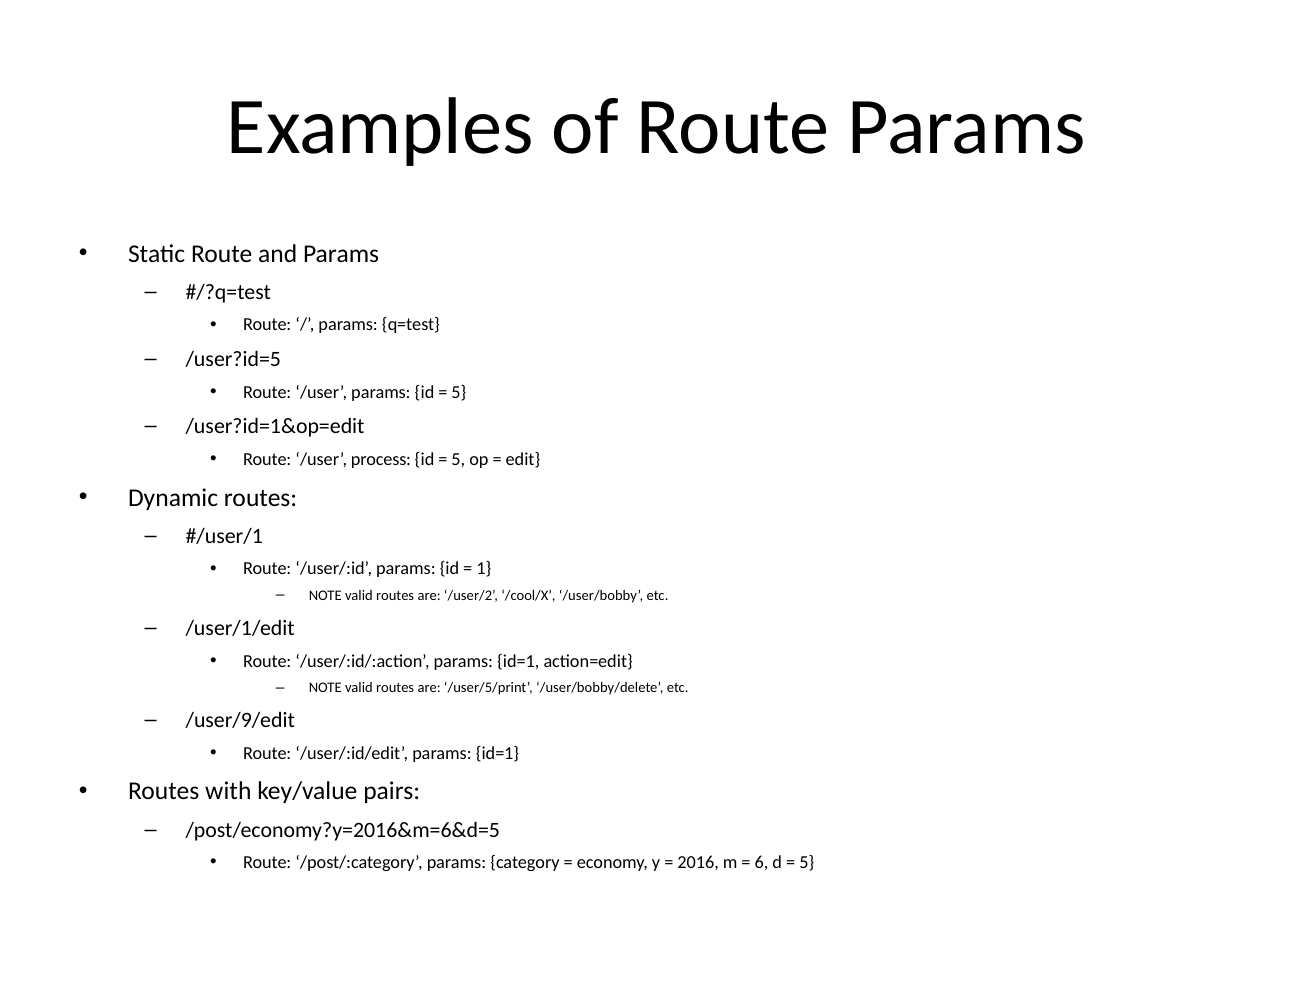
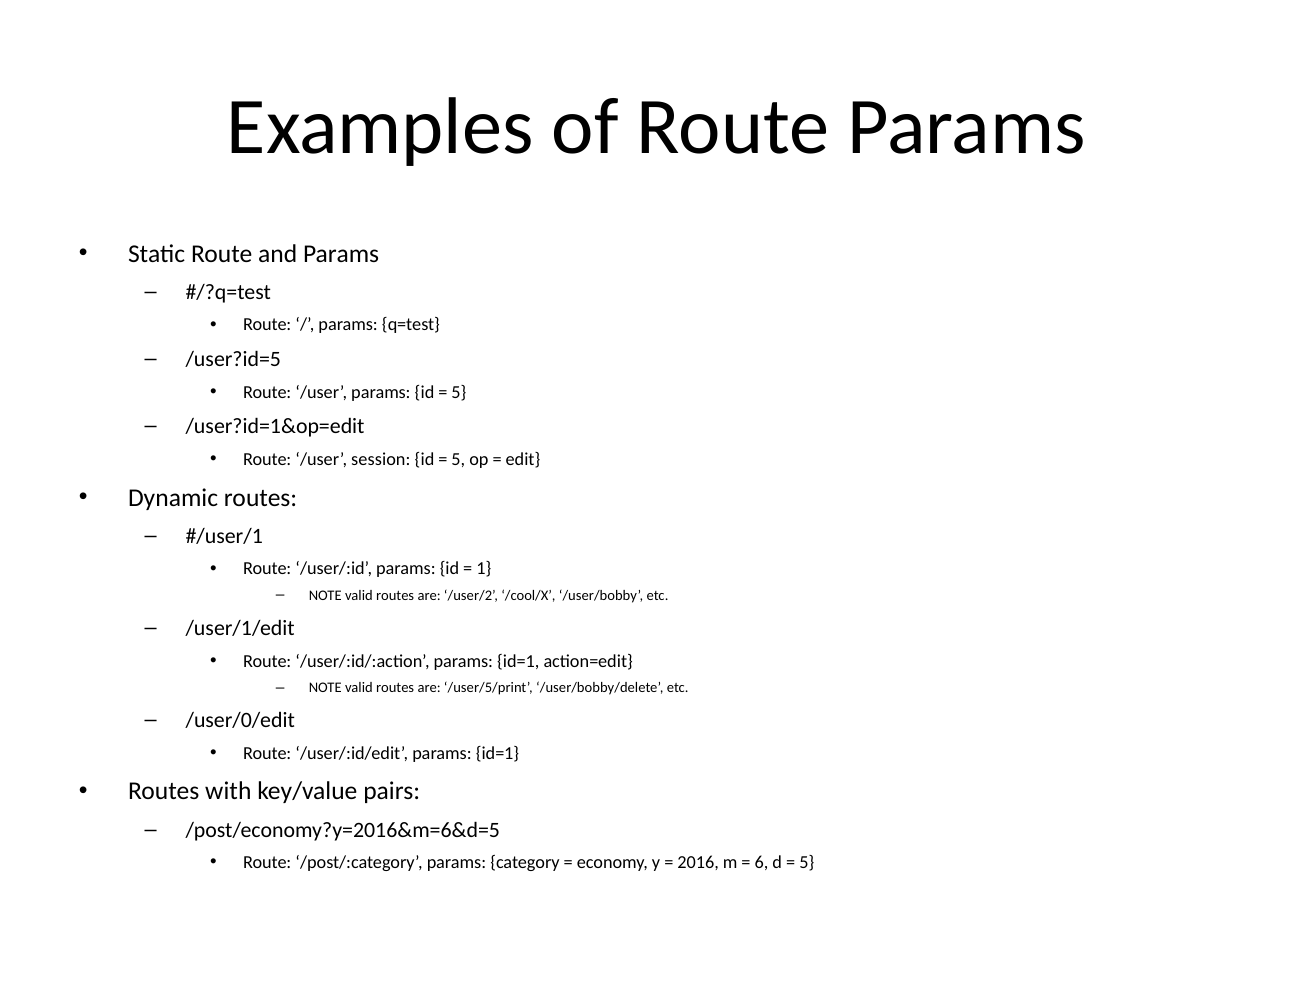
process: process -> session
/user/9/edit: /user/9/edit -> /user/0/edit
